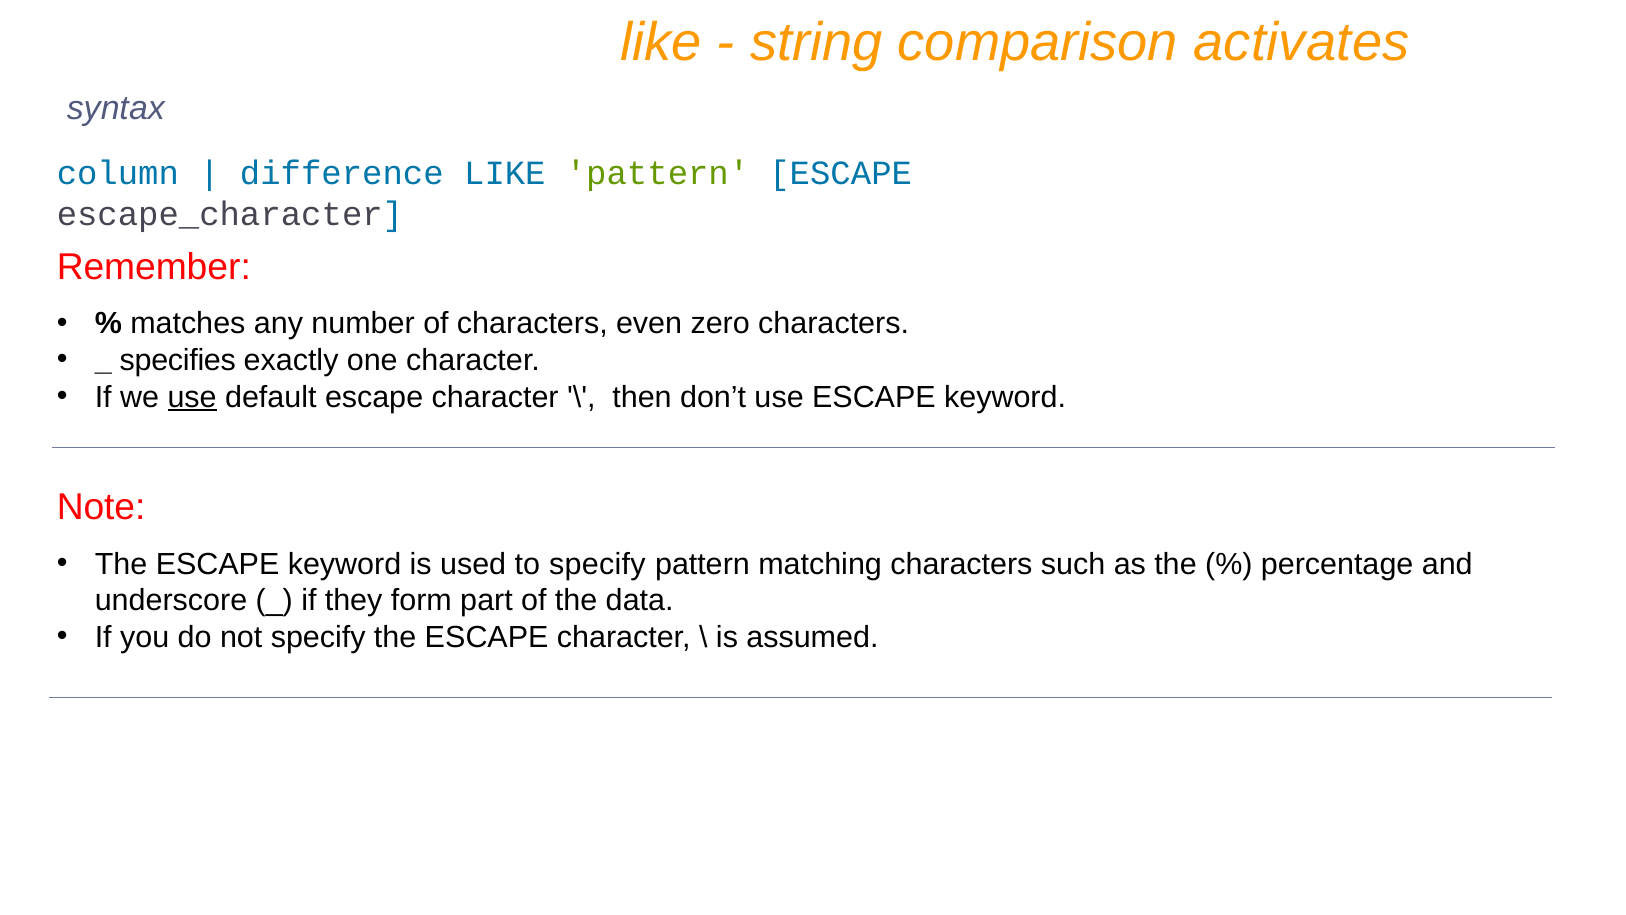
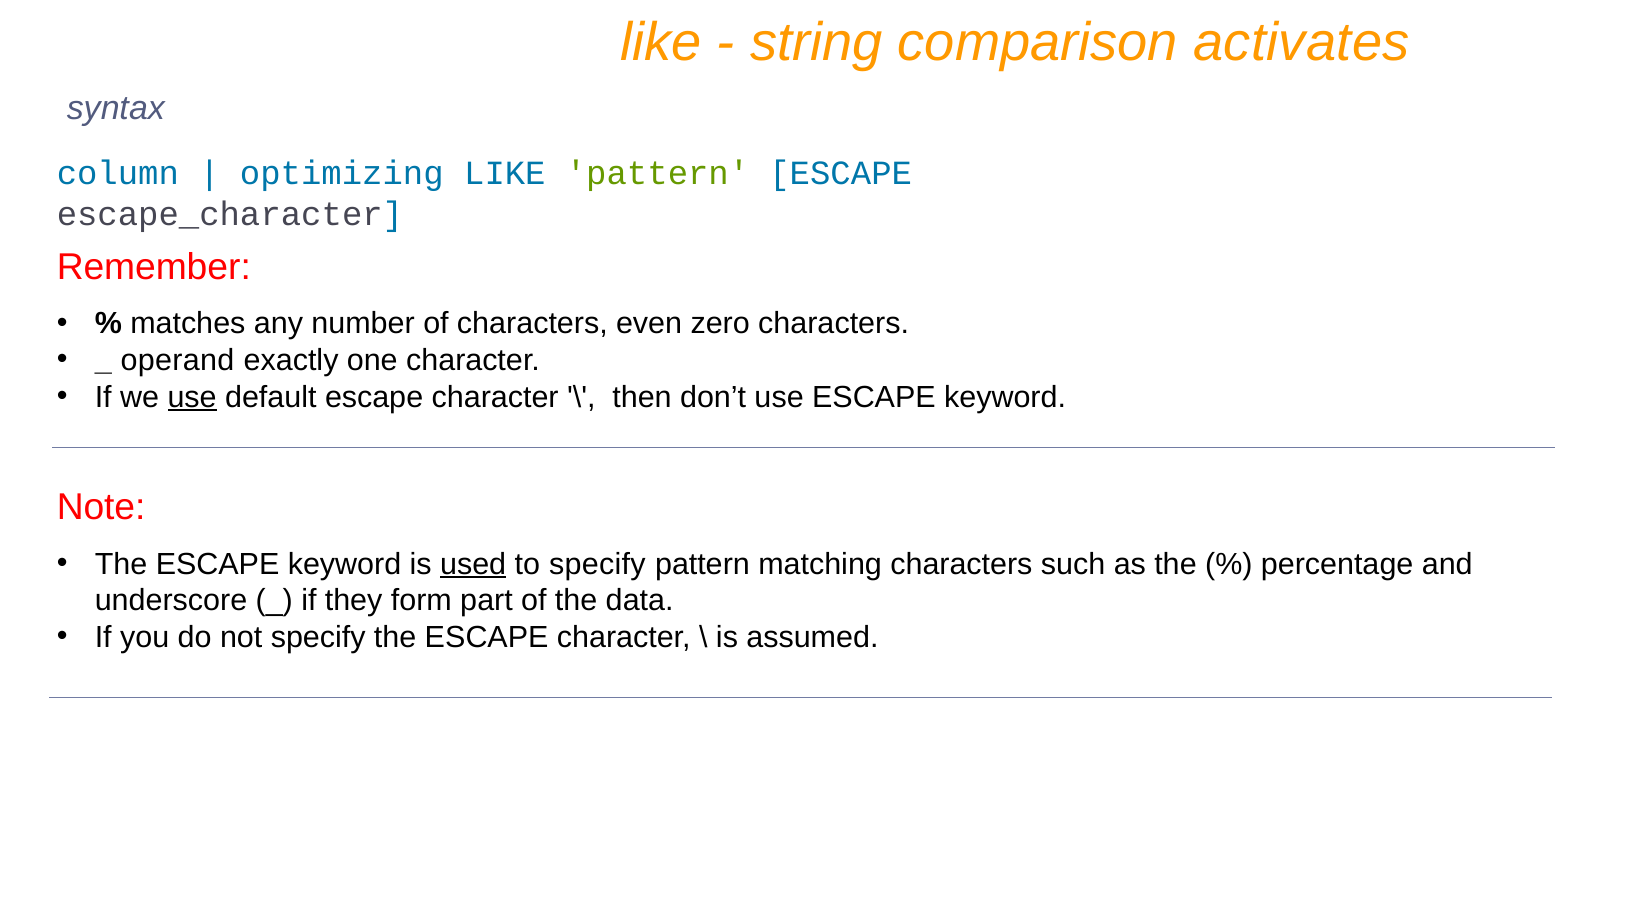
difference: difference -> optimizing
specifies: specifies -> operand
used underline: none -> present
